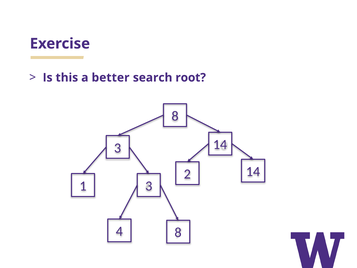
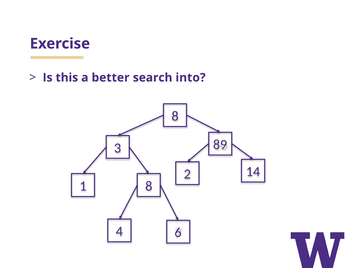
root: root -> into
3 14: 14 -> 89
1 3: 3 -> 8
4 8: 8 -> 6
